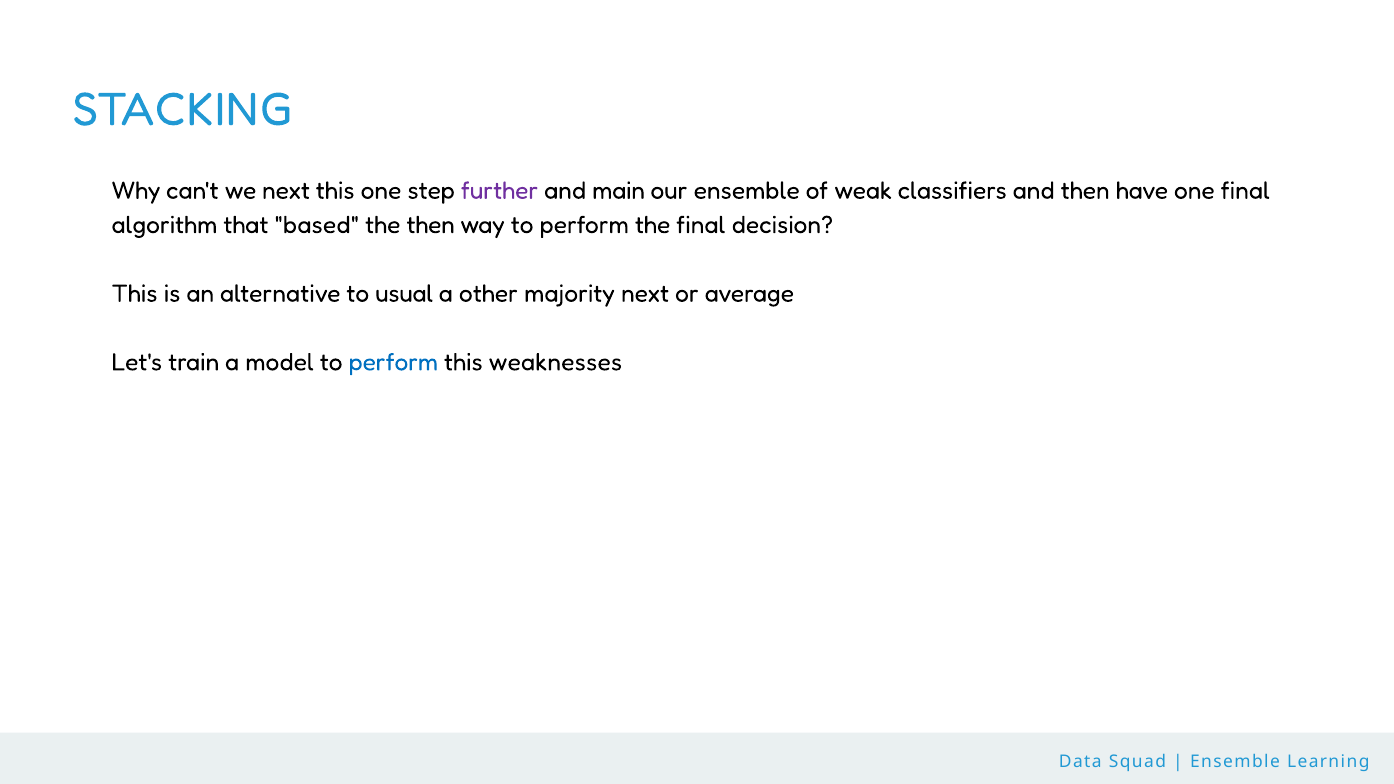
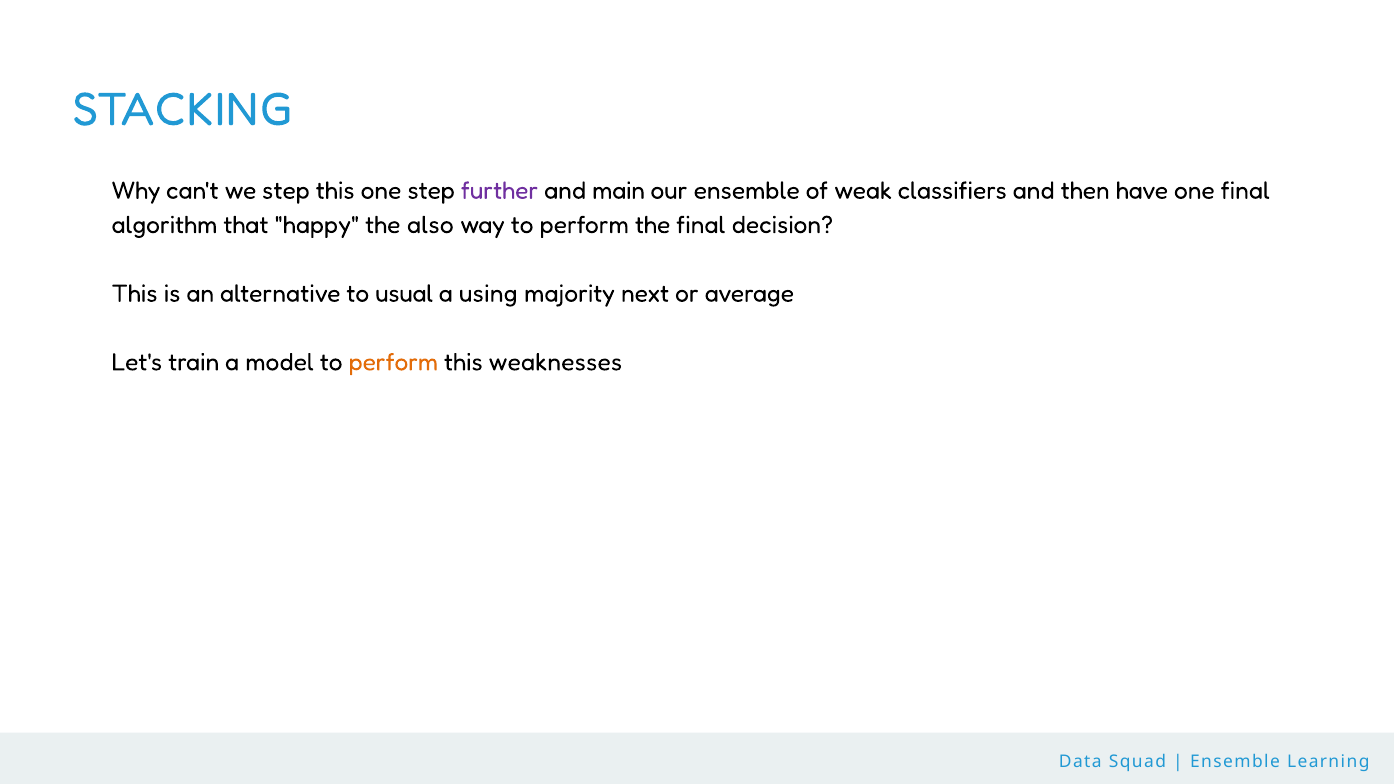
we next: next -> step
based: based -> happy
the then: then -> also
other: other -> using
perform at (393, 362) colour: blue -> orange
